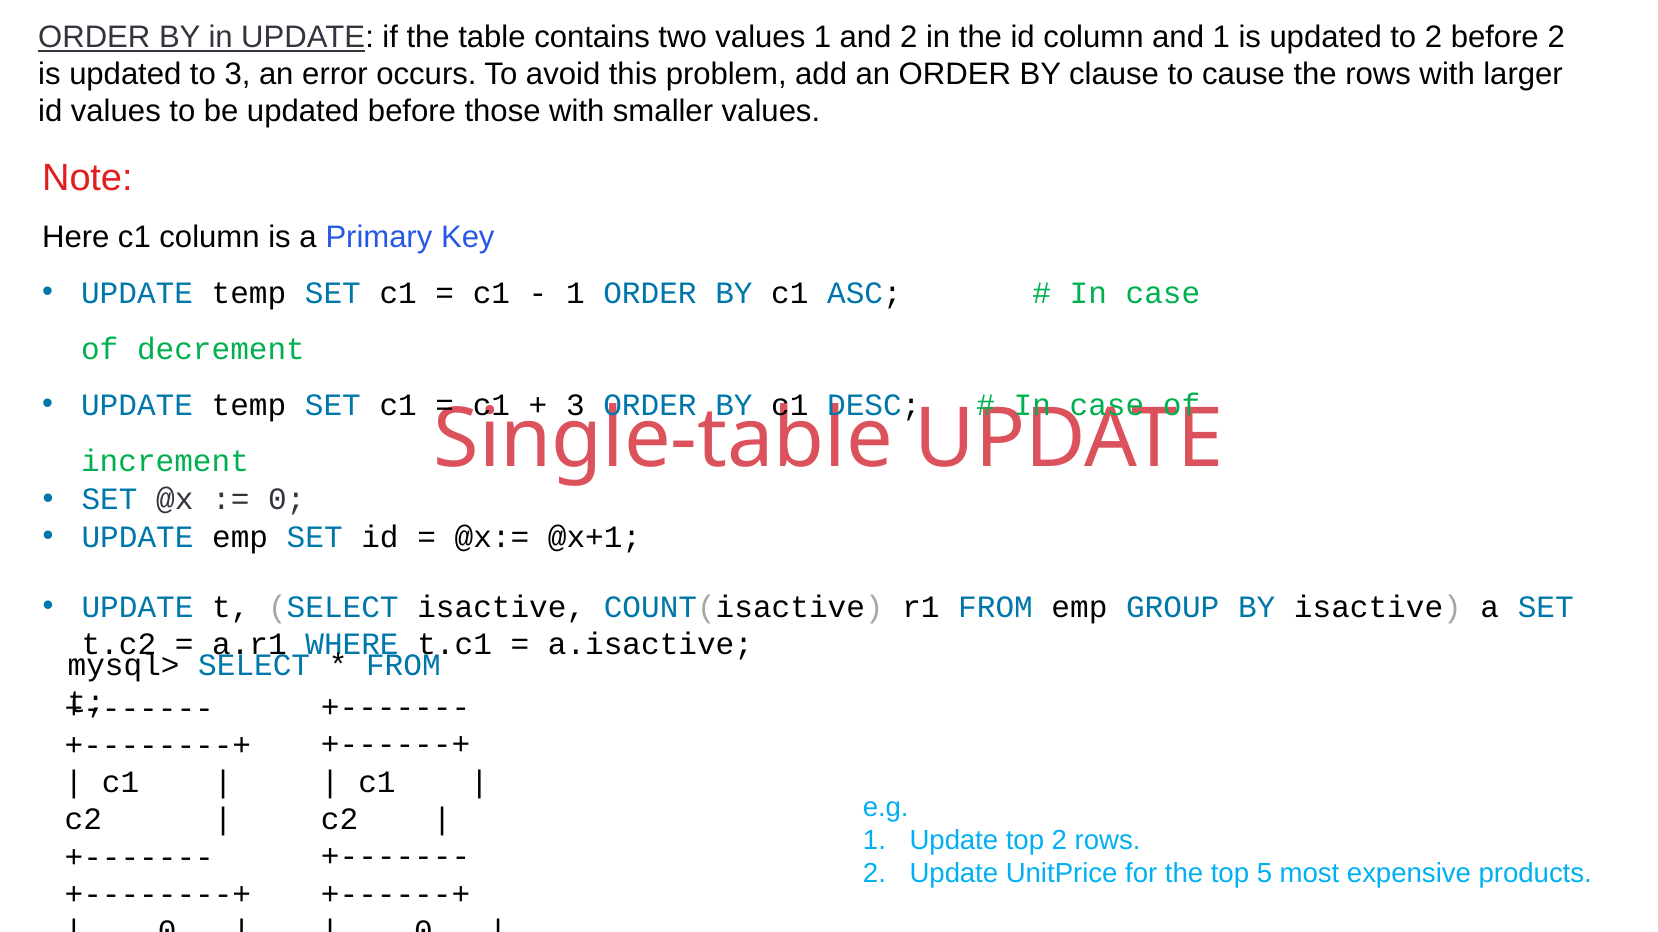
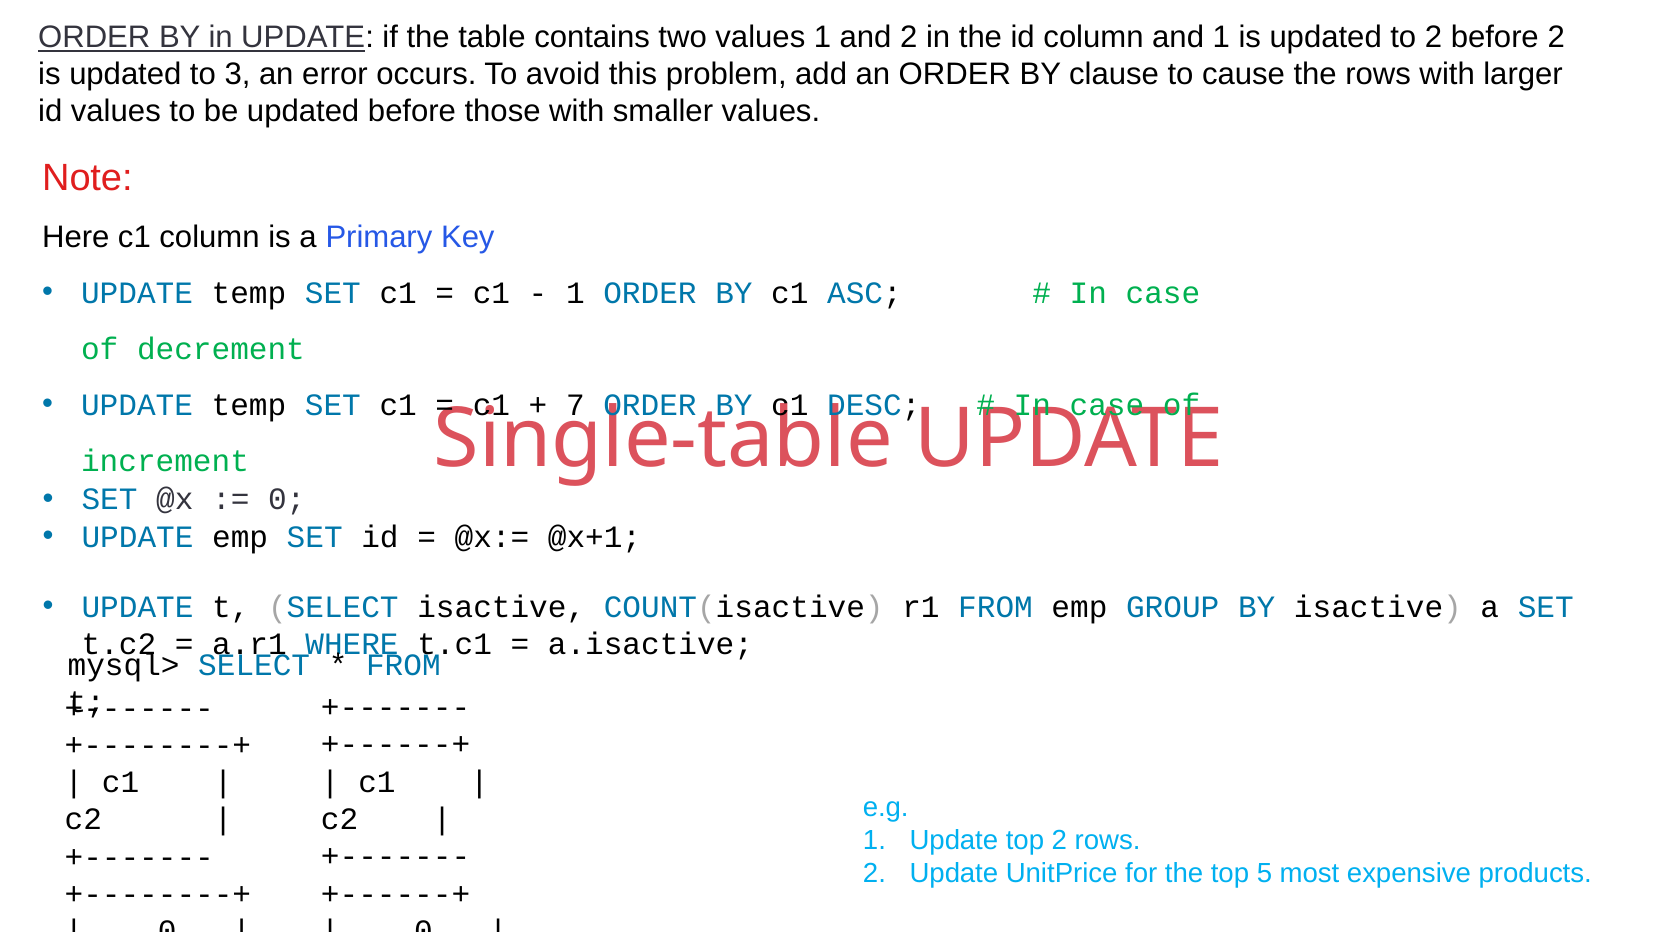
3 at (575, 405): 3 -> 7
